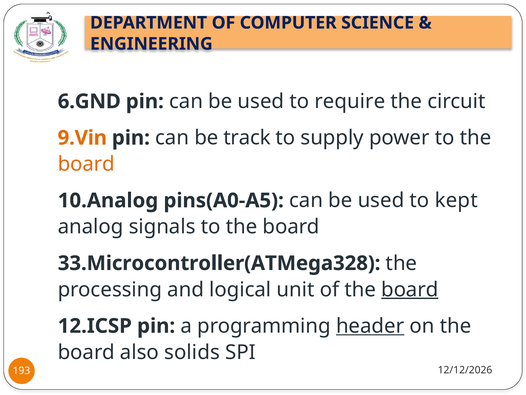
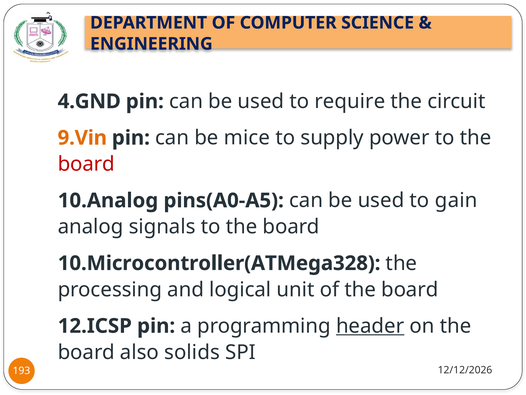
6.GND: 6.GND -> 4.GND
track: track -> mice
board at (86, 164) colour: orange -> red
kept: kept -> gain
33.Microcontroller(ATMega328: 33.Microcontroller(ATMega328 -> 10.Microcontroller(ATMega328
board at (410, 289) underline: present -> none
